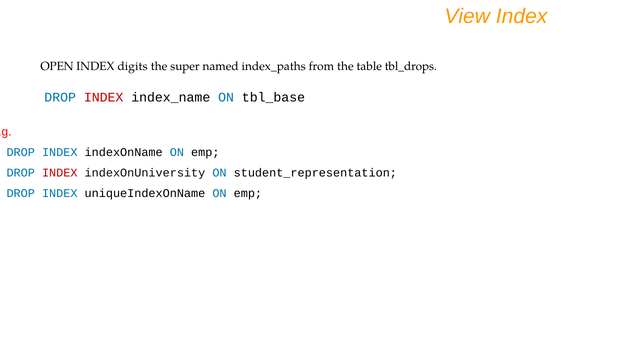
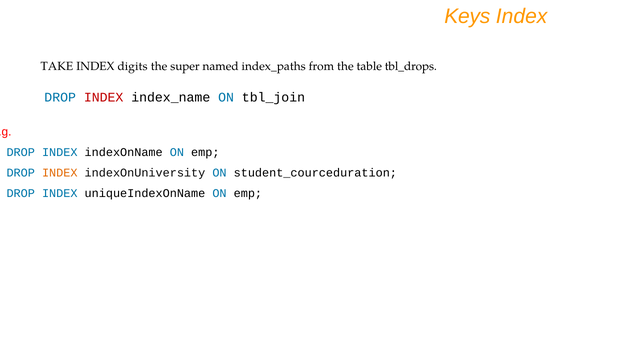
View: View -> Keys
OPEN: OPEN -> TAKE
tbl_base: tbl_base -> tbl_join
INDEX at (60, 173) colour: red -> orange
student_representation: student_representation -> student_courceduration
